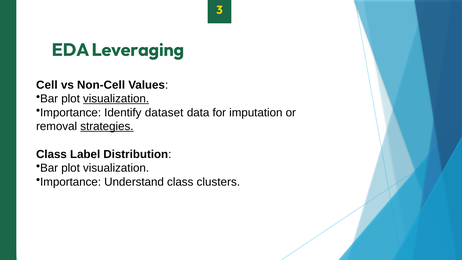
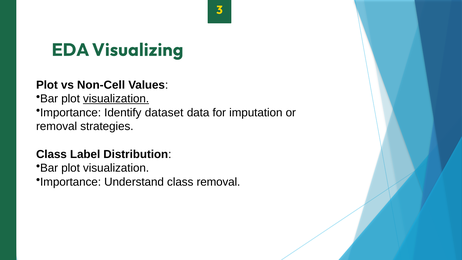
Leveraging: Leveraging -> Visualizing
Cell at (47, 85): Cell -> Plot
strategies underline: present -> none
class clusters: clusters -> removal
